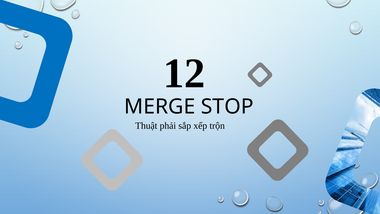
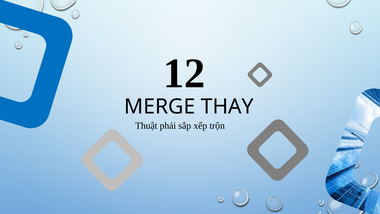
STOP: STOP -> THAY
